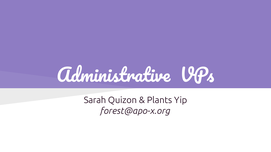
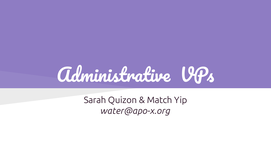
Plants: Plants -> Match
forest@apo-x.org: forest@apo-x.org -> water@apo-x.org
